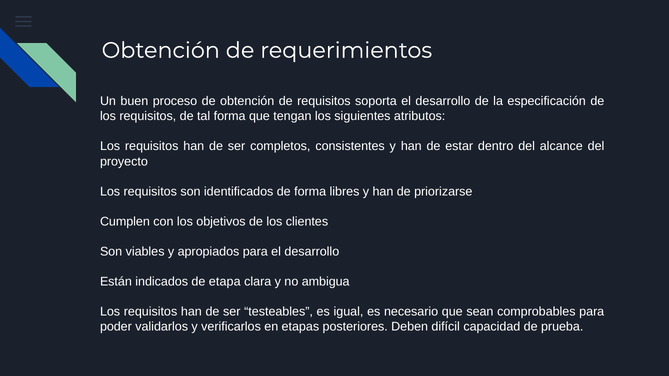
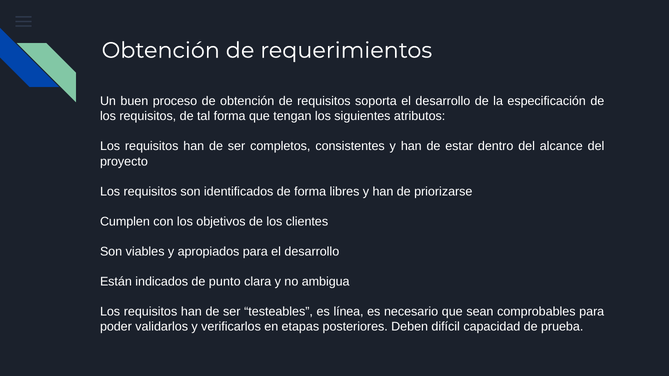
etapa: etapa -> punto
igual: igual -> línea
